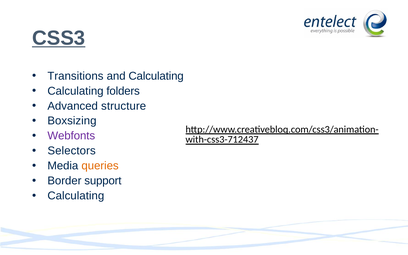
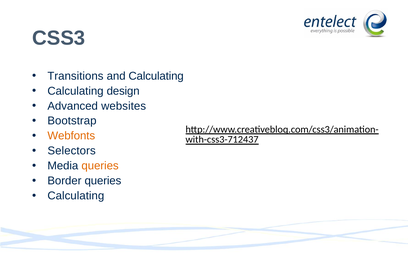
CSS3 underline: present -> none
folders: folders -> design
structure: structure -> websites
Boxsizing: Boxsizing -> Bootstrap
Webfonts colour: purple -> orange
Border support: support -> queries
